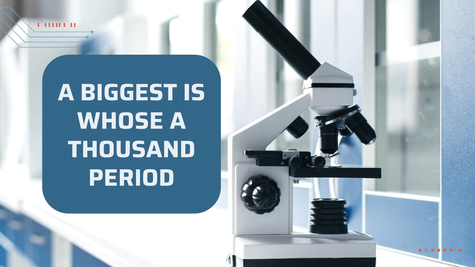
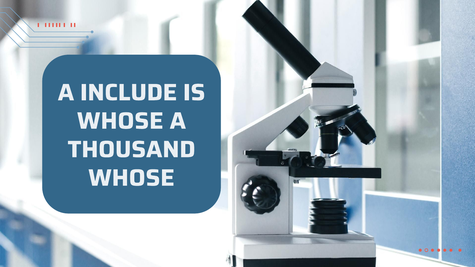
BIGGEST: BIGGEST -> INCLUDE
PERIOD at (131, 178): PERIOD -> WHOSE
